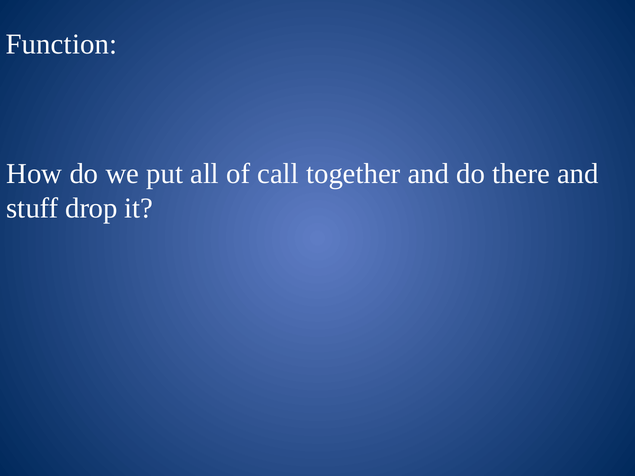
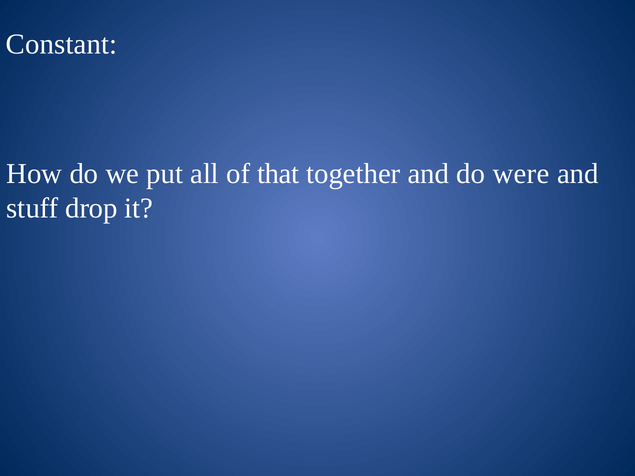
Function: Function -> Constant
call: call -> that
there: there -> were
